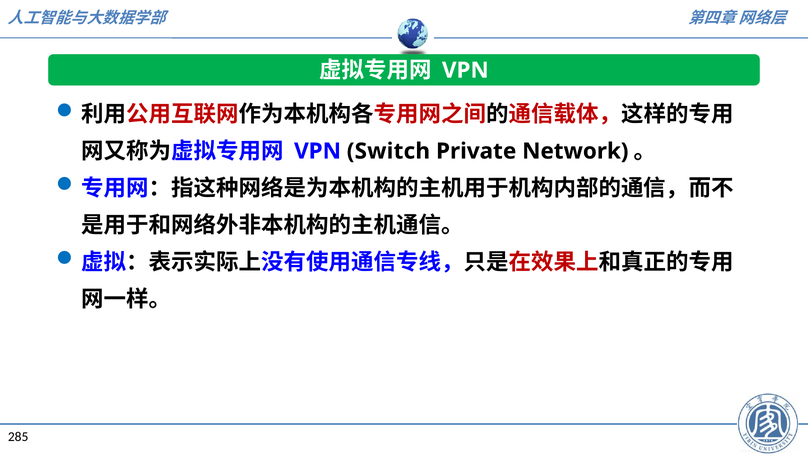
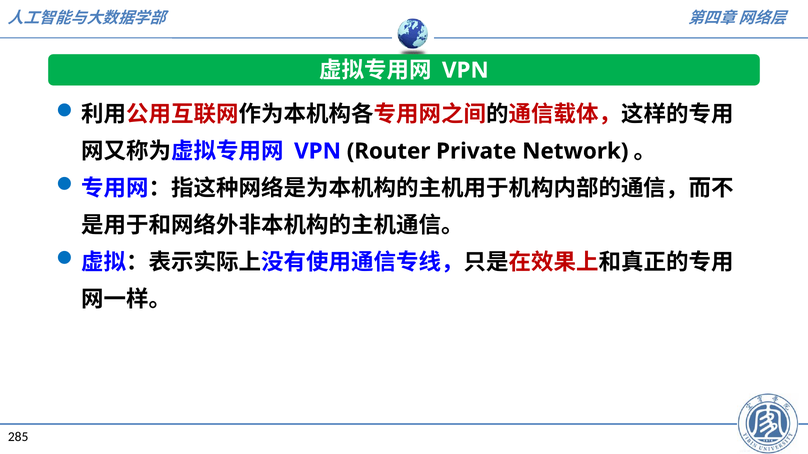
Switch: Switch -> Router
